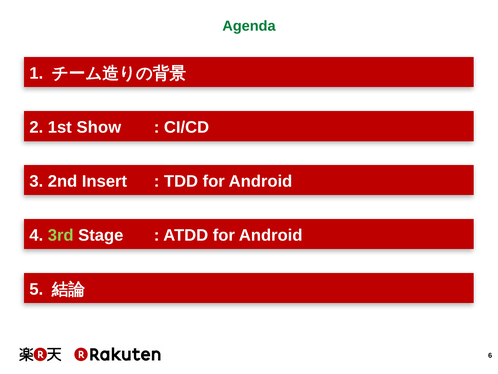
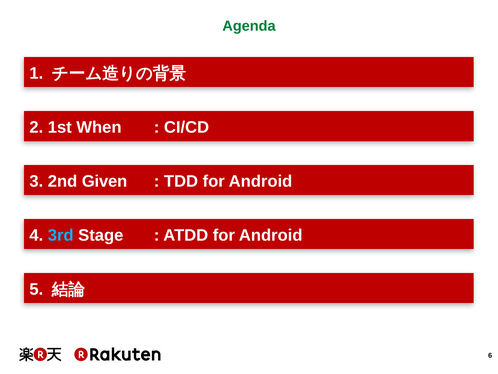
Show: Show -> When
Insert: Insert -> Given
3rd colour: light green -> light blue
